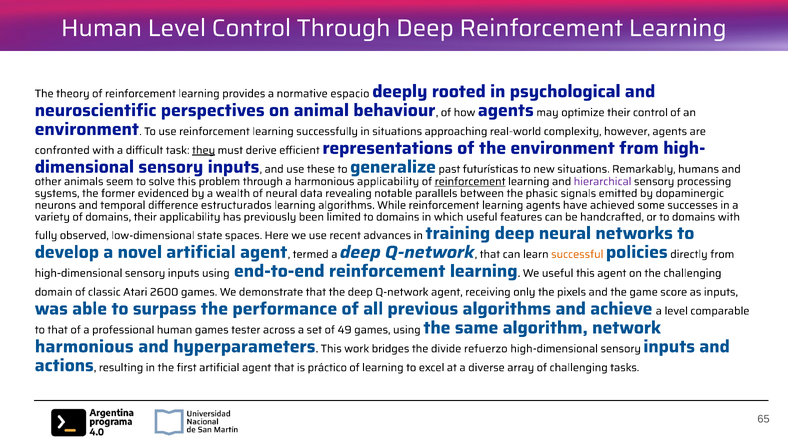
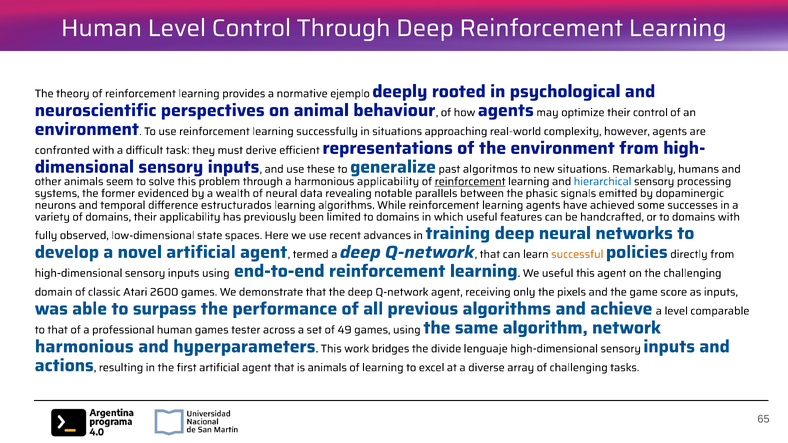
espacio: espacio -> ejemplo
they underline: present -> none
futurísticas: futurísticas -> algoritmos
hierarchical colour: purple -> blue
refuerzo: refuerzo -> lenguaje
is práctico: práctico -> animals
